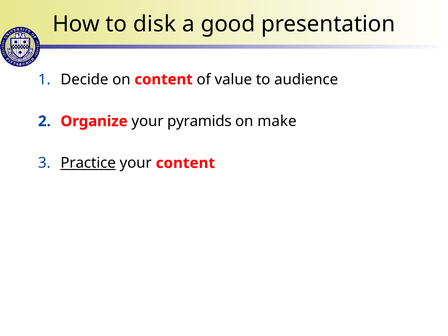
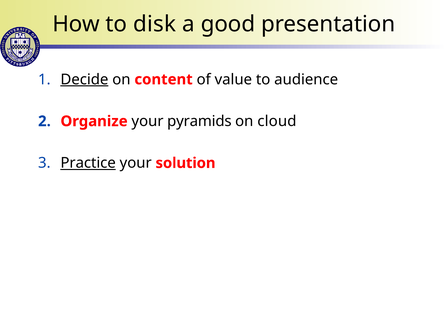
Decide underline: none -> present
make: make -> cloud
your content: content -> solution
